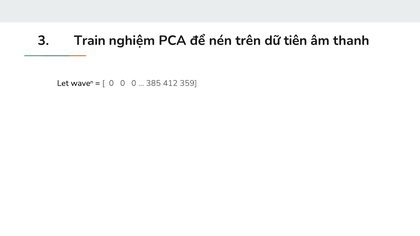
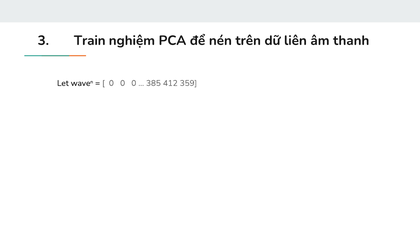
tiên: tiên -> liên
